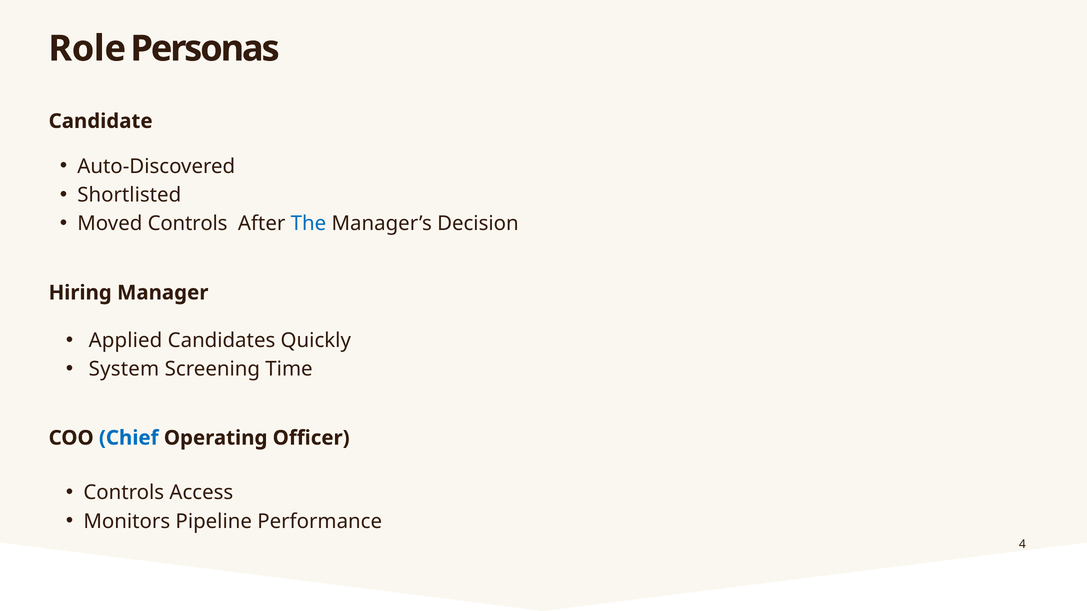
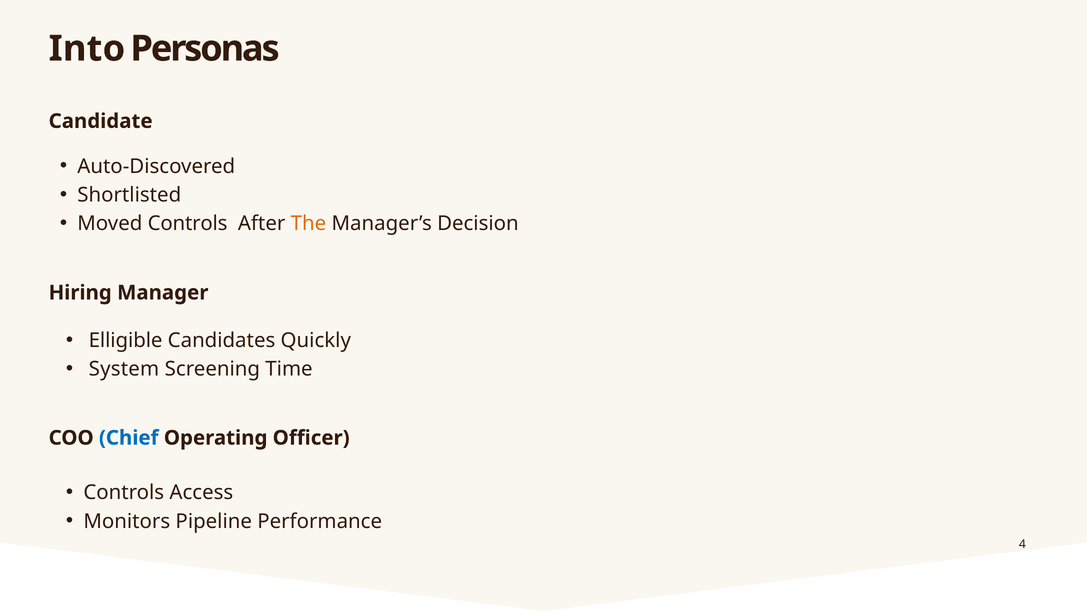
Role: Role -> Into
The colour: blue -> orange
Applied: Applied -> Elligible
